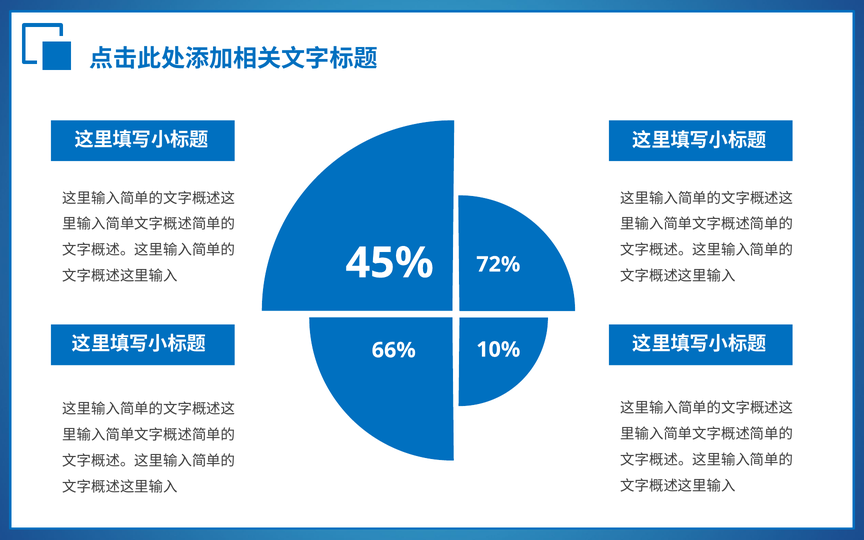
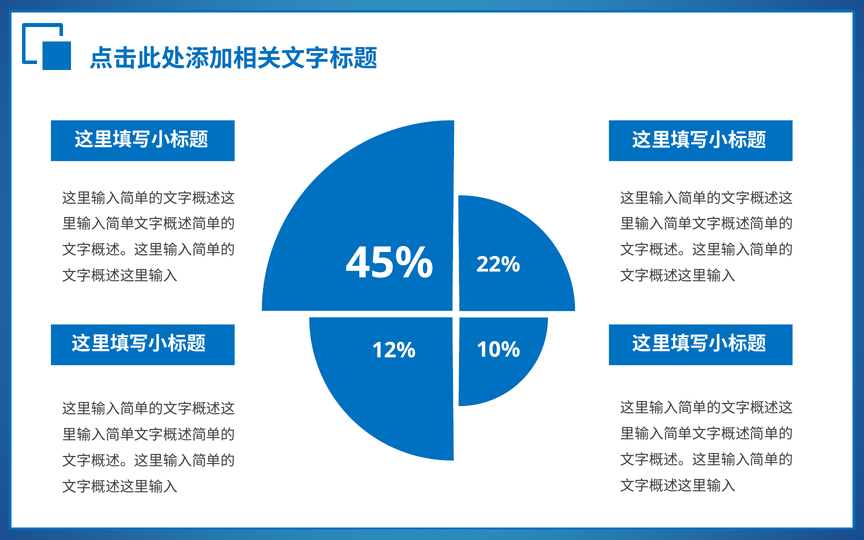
72%: 72% -> 22%
66%: 66% -> 12%
